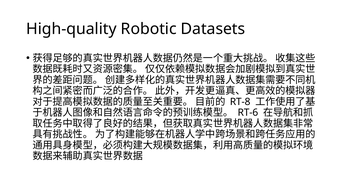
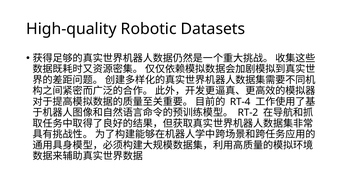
RT-8: RT-8 -> RT-4
RT-6: RT-6 -> RT-2
